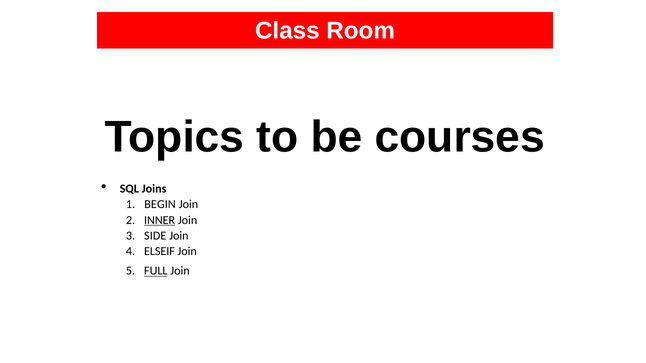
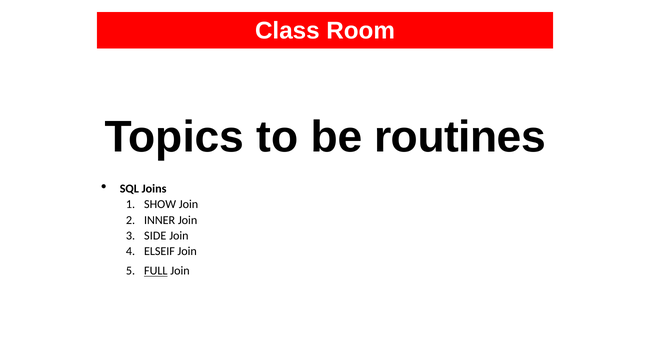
courses: courses -> routines
BEGIN: BEGIN -> SHOW
INNER underline: present -> none
